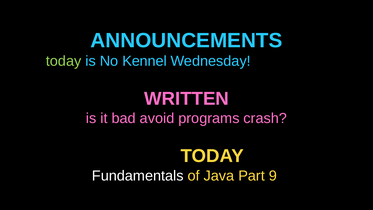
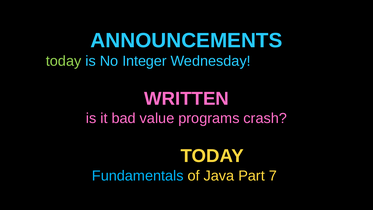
Kennel: Kennel -> Integer
avoid: avoid -> value
Fundamentals colour: white -> light blue
9: 9 -> 7
